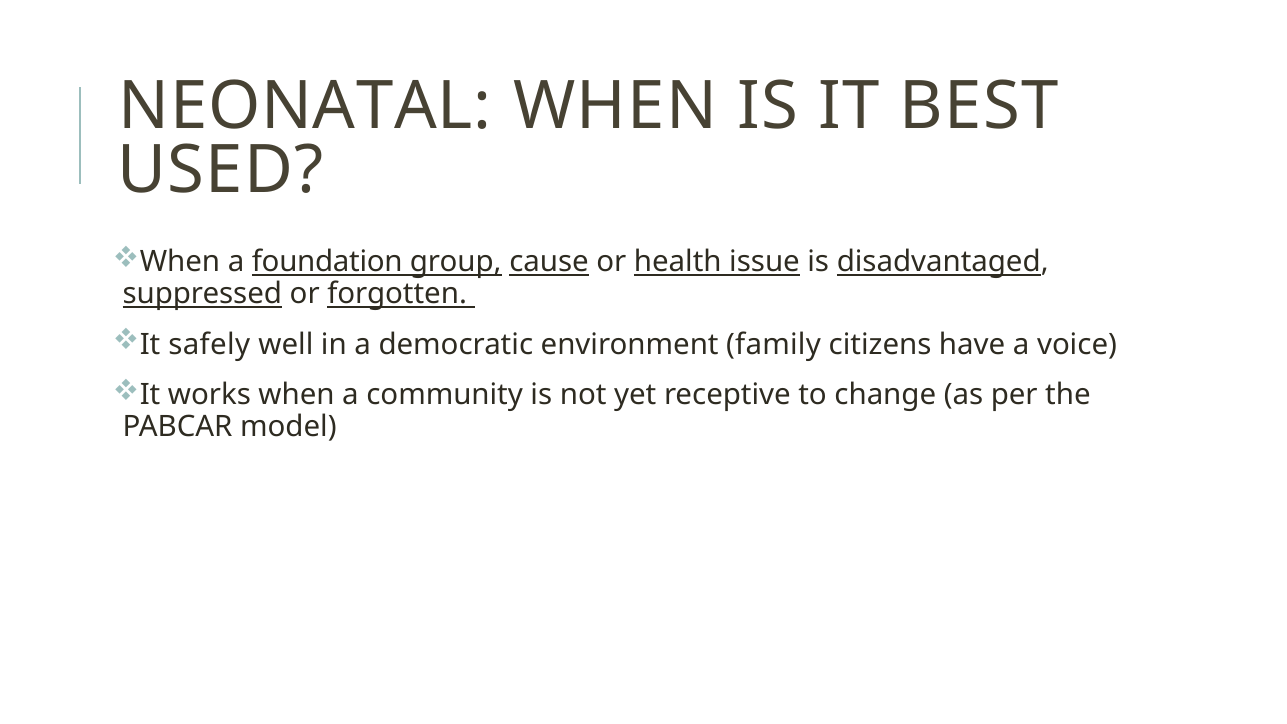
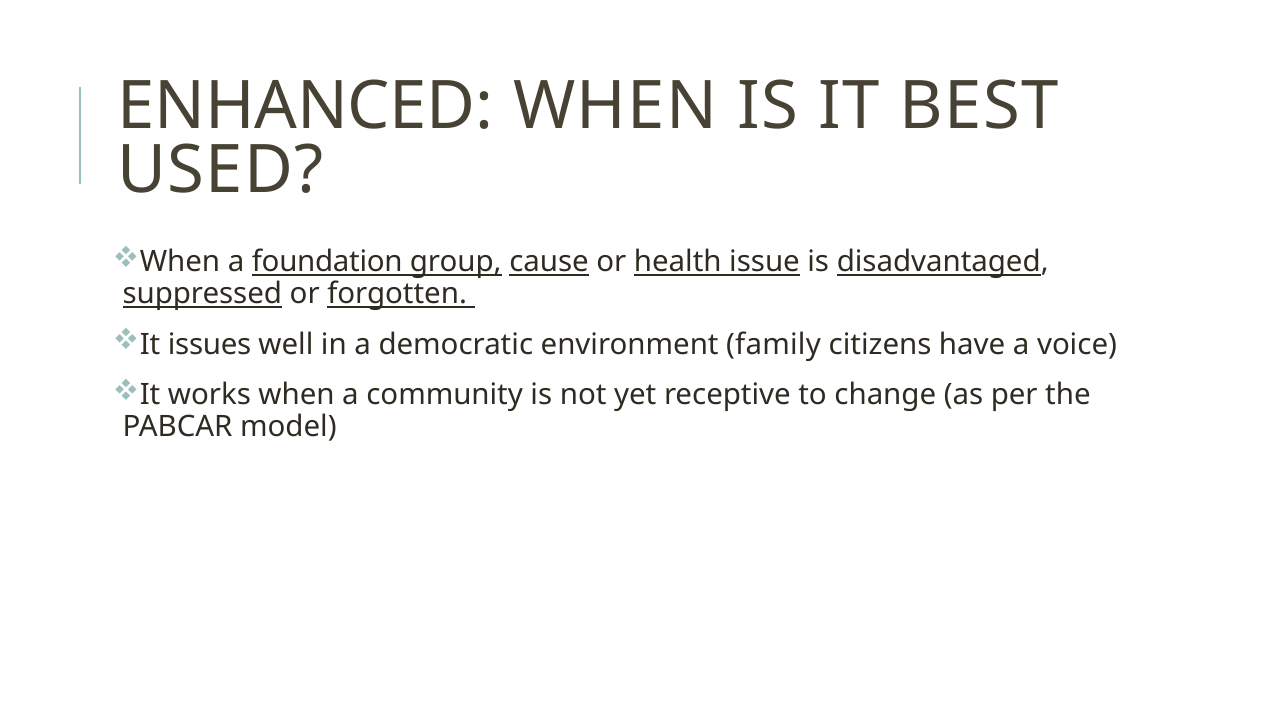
NEONATAL: NEONATAL -> ENHANCED
safely: safely -> issues
